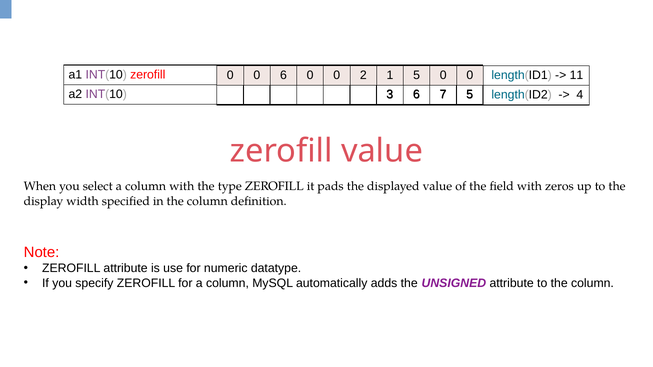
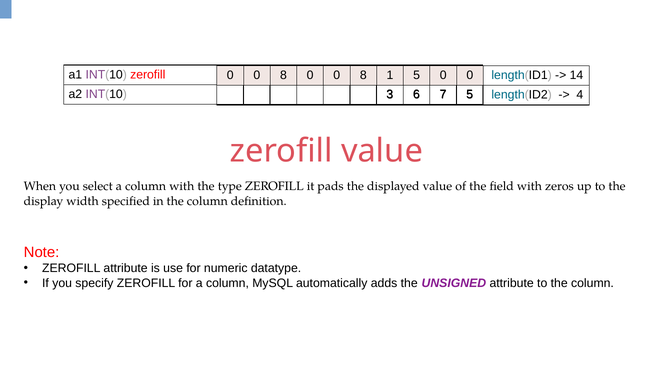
6 at (284, 75): 6 -> 8
2 at (363, 75): 2 -> 8
11: 11 -> 14
